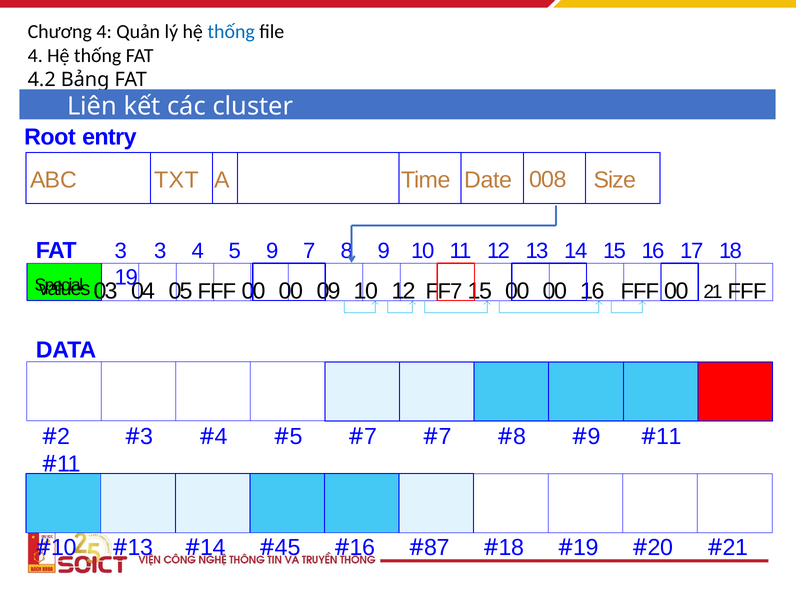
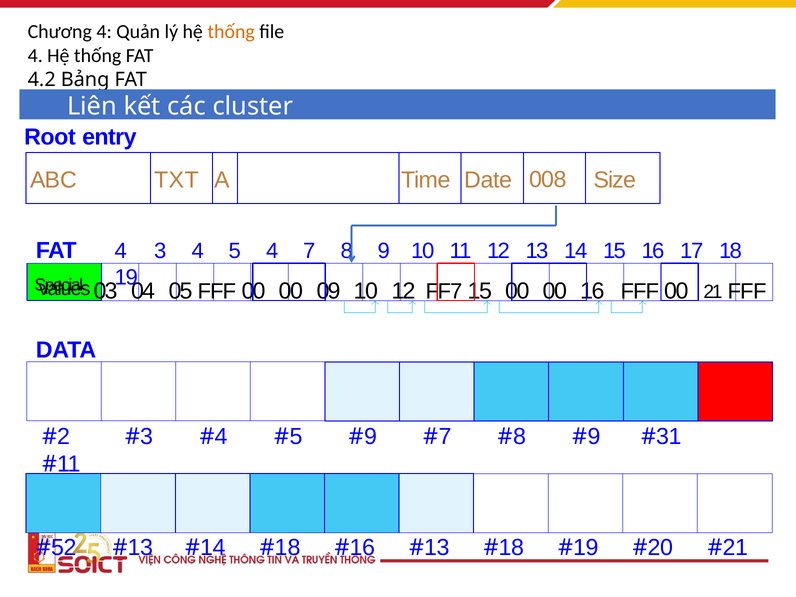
thống at (231, 32) colour: blue -> orange
FAT 3: 3 -> 4
5 9: 9 -> 4
7 at (371, 436): 7 -> 9
11 at (669, 436): 11 -> 31
10 at (64, 547): 10 -> 52
45 at (288, 547): 45 -> 18
87 at (437, 547): 87 -> 13
